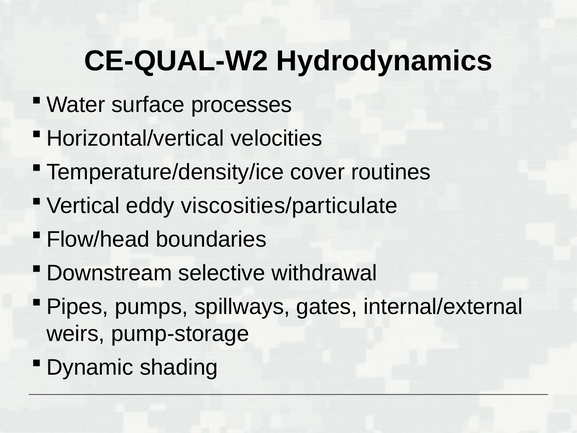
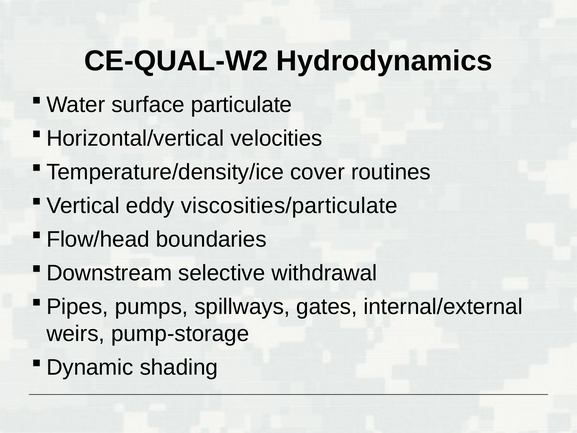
processes: processes -> particulate
